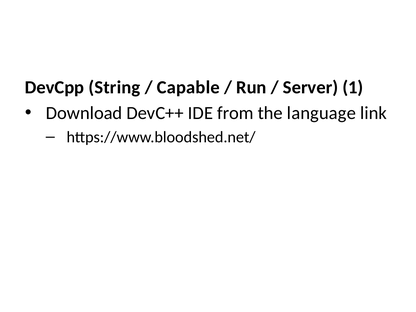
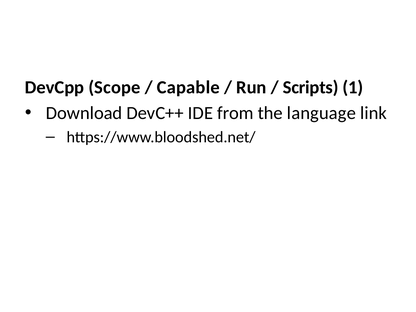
String: String -> Scope
Server: Server -> Scripts
